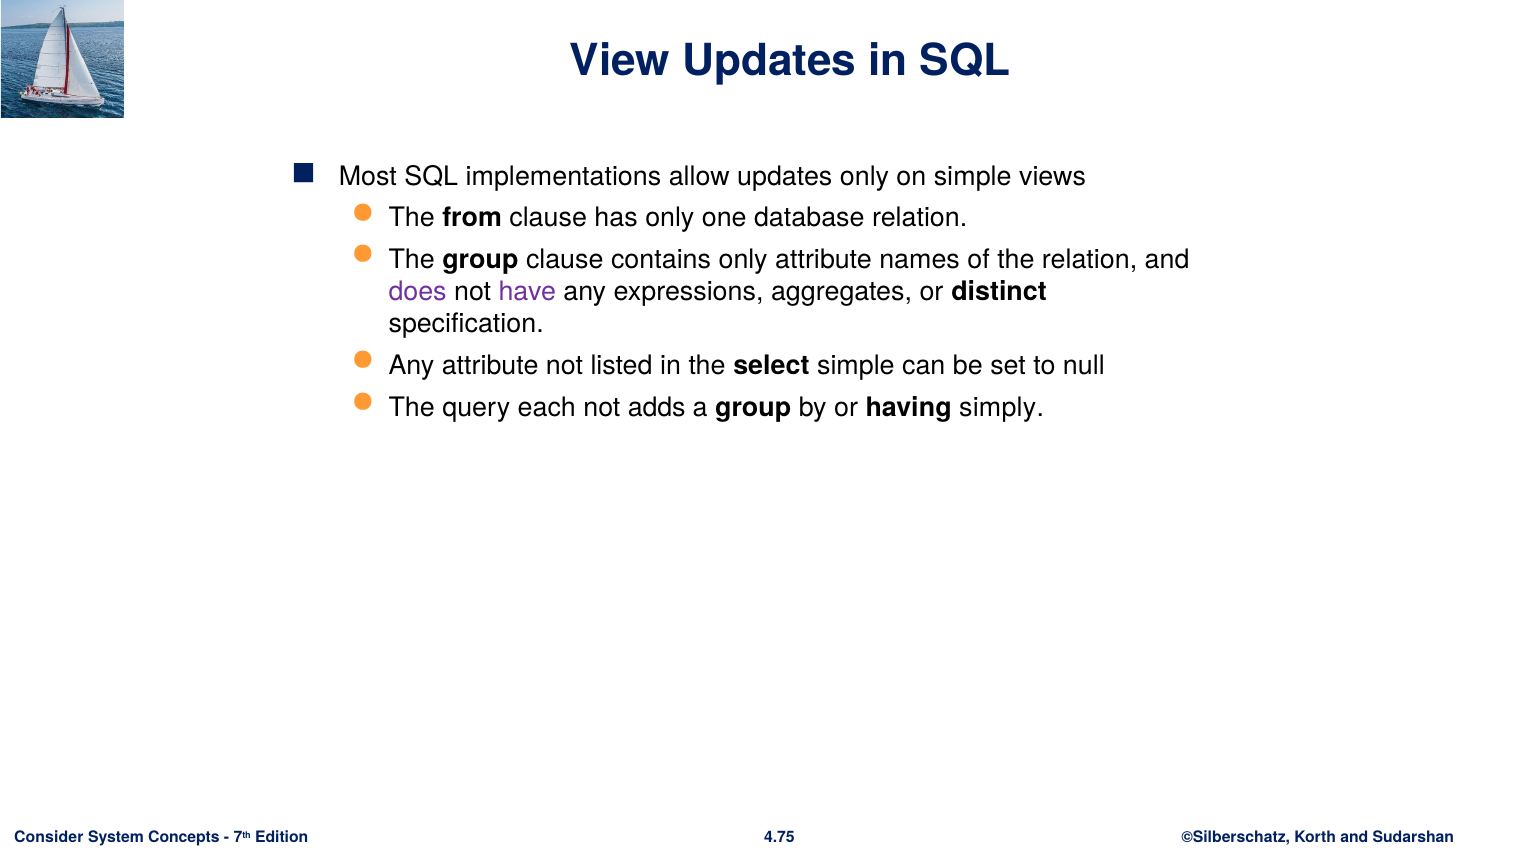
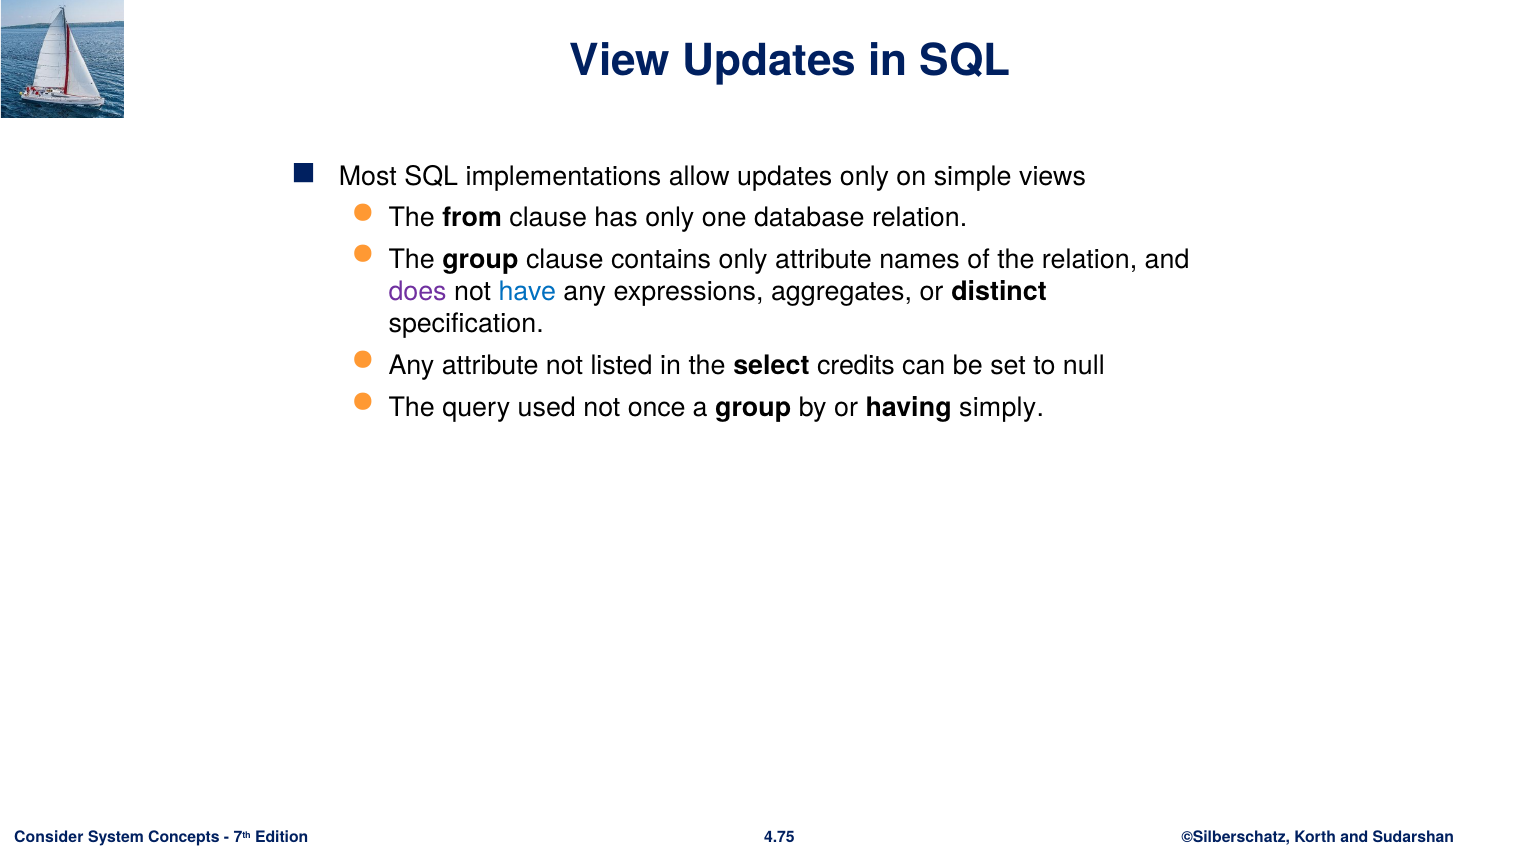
have colour: purple -> blue
select simple: simple -> credits
each: each -> used
adds: adds -> once
